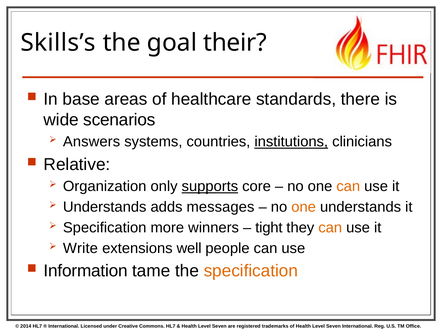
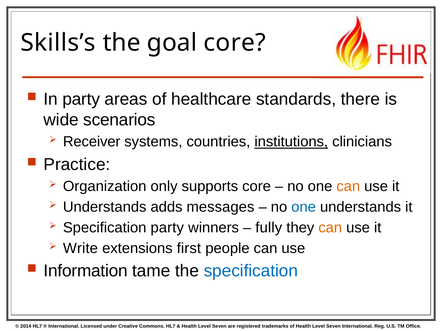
goal their: their -> core
In base: base -> party
Answers: Answers -> Receiver
Relative: Relative -> Practice
supports underline: present -> none
one at (304, 207) colour: orange -> blue
Specification more: more -> party
tight: tight -> fully
well: well -> first
specification at (251, 271) colour: orange -> blue
